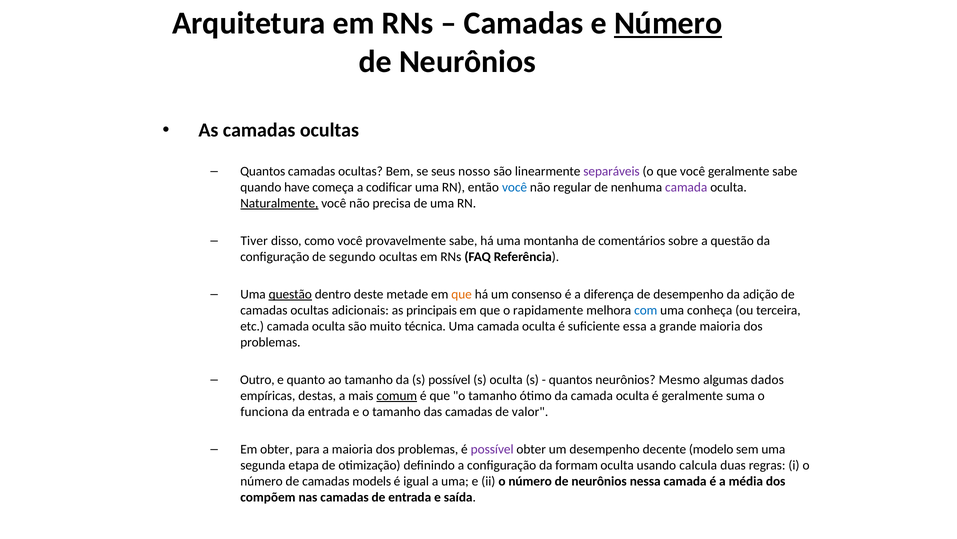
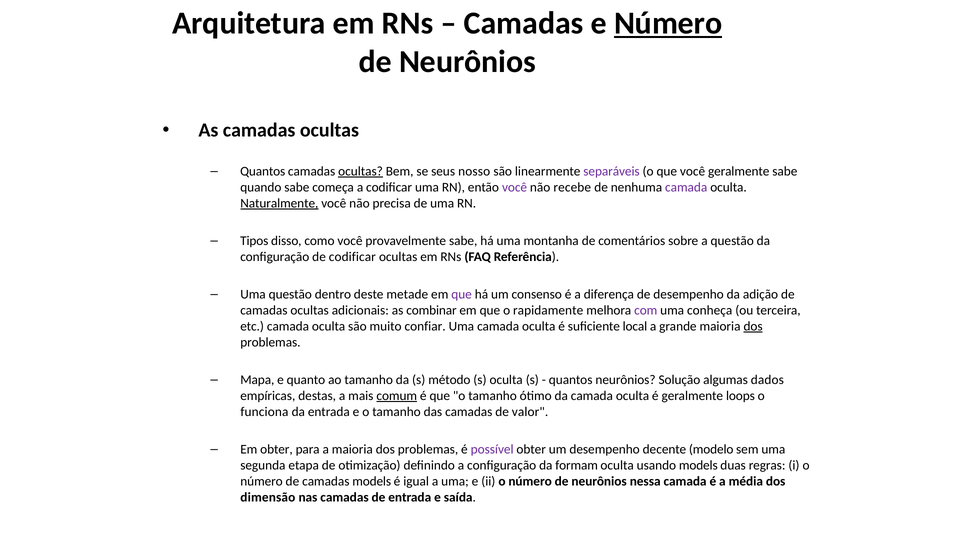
ocultas at (361, 171) underline: none -> present
quando have: have -> sabe
você at (515, 187) colour: blue -> purple
regular: regular -> recebe
Tiver: Tiver -> Tipos
de segundo: segundo -> codificar
questão at (290, 294) underline: present -> none
que at (462, 294) colour: orange -> purple
principais: principais -> combinar
com colour: blue -> purple
técnica: técnica -> confiar
essa: essa -> local
dos at (753, 326) underline: none -> present
Outro: Outro -> Mapa
s possível: possível -> método
Mesmo: Mesmo -> Solução
suma: suma -> loops
usando calcula: calcula -> models
compõem: compõem -> dimensão
